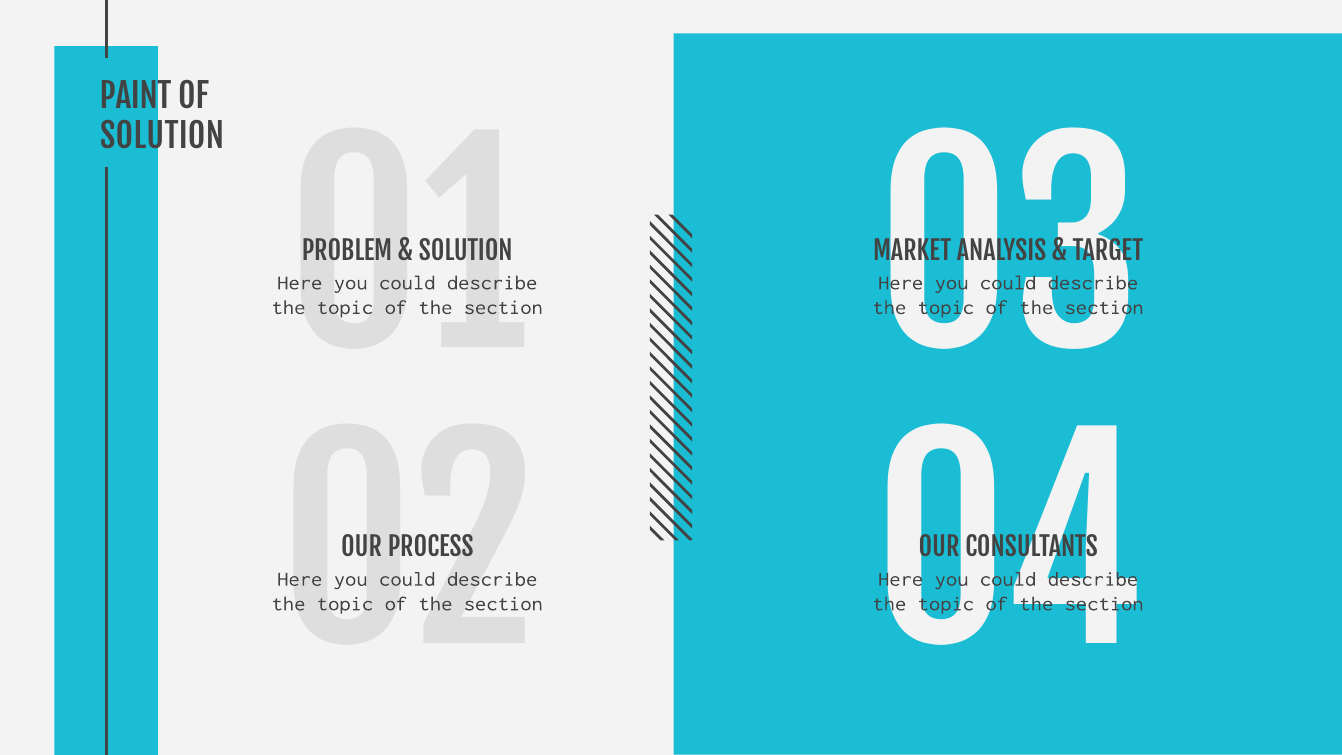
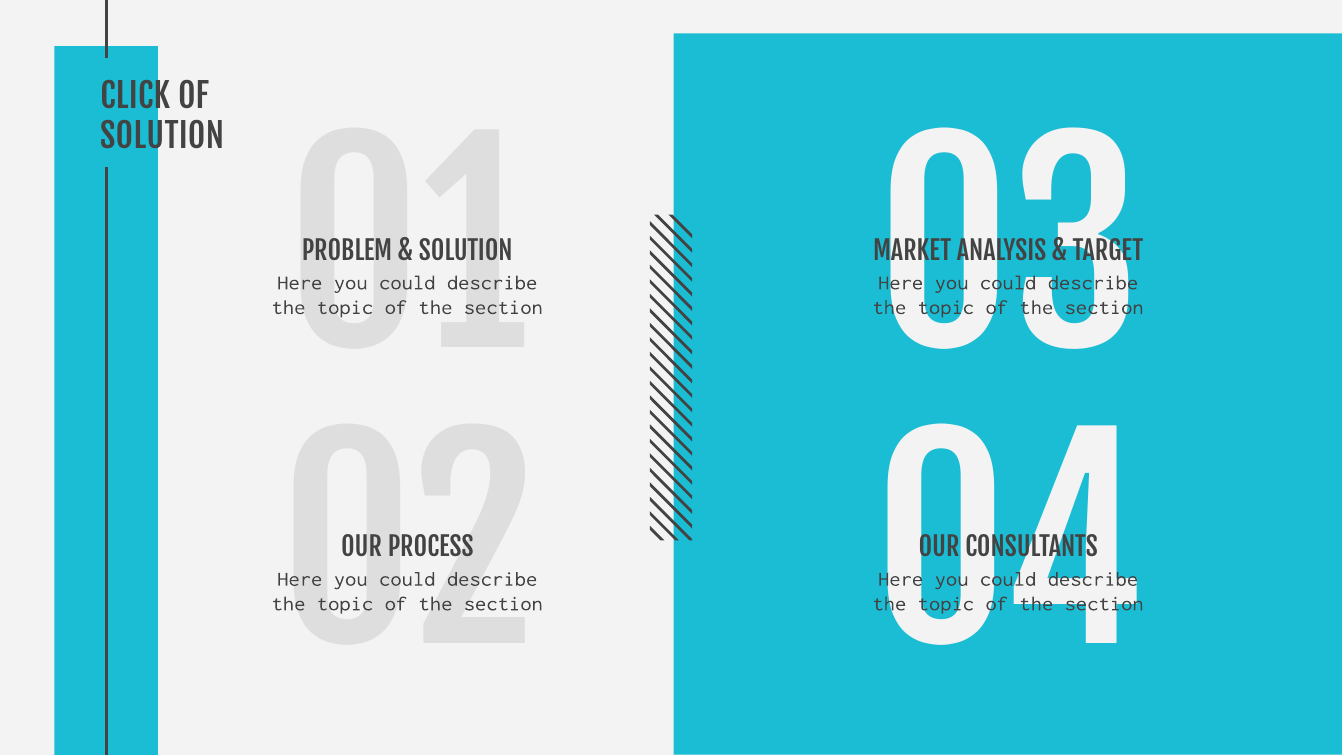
PAINT: PAINT -> CLICK
